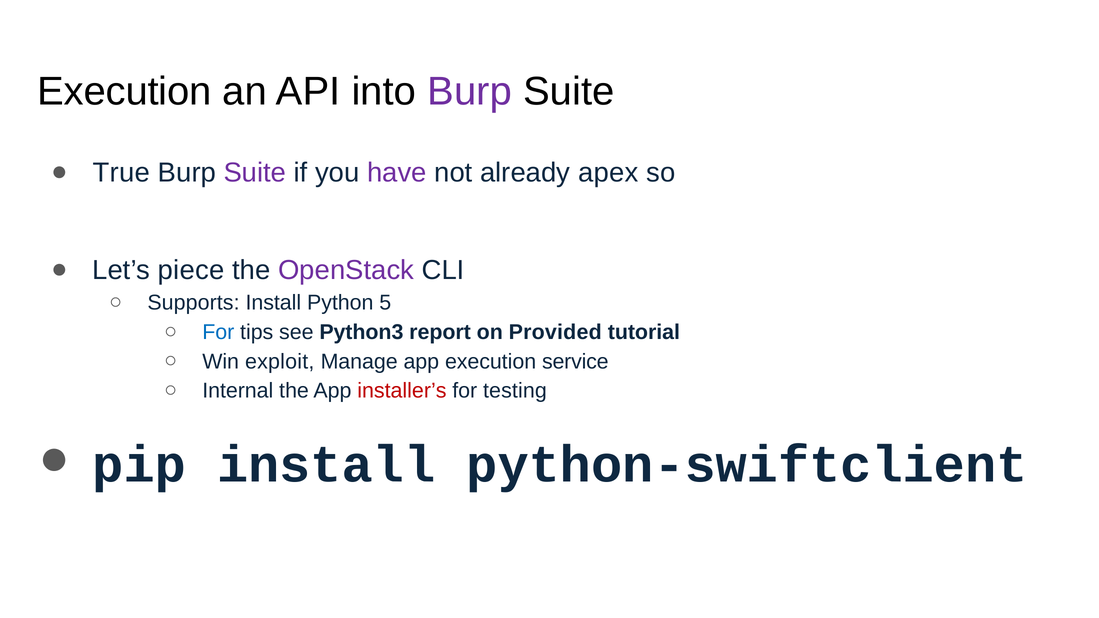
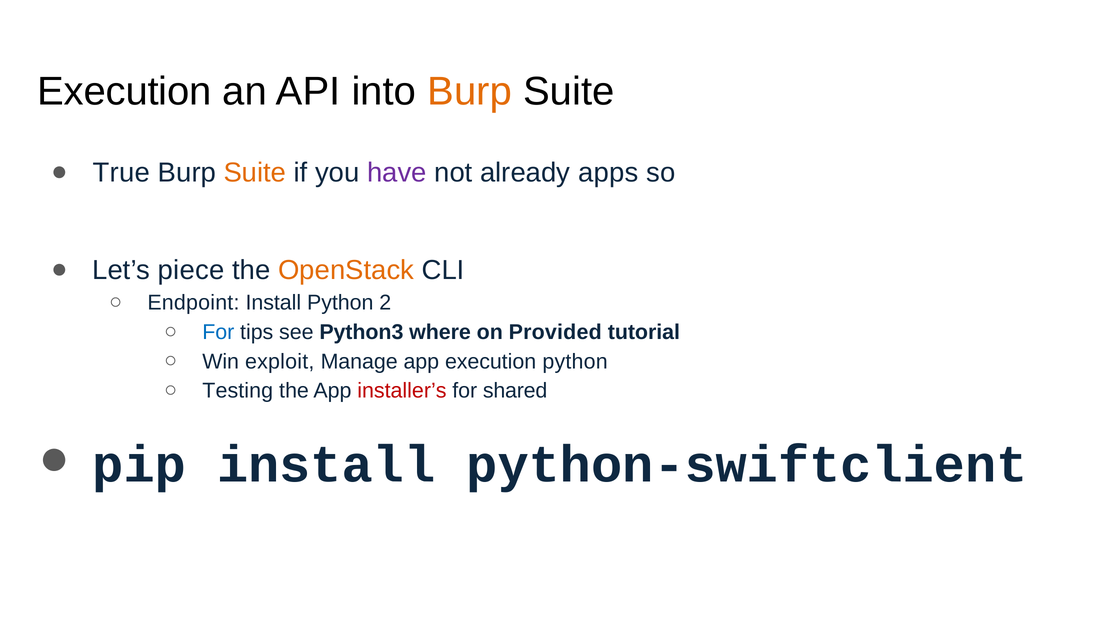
Burp at (470, 91) colour: purple -> orange
Suite at (255, 173) colour: purple -> orange
apex: apex -> apps
OpenStack colour: purple -> orange
Supports: Supports -> Endpoint
5: 5 -> 2
report: report -> where
execution service: service -> python
Internal: Internal -> Testing
testing: testing -> shared
